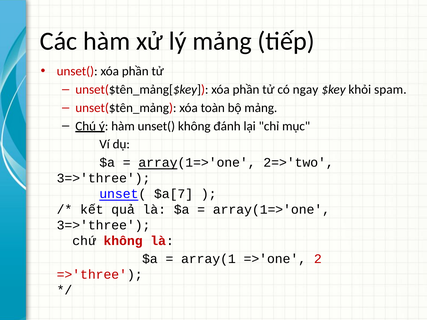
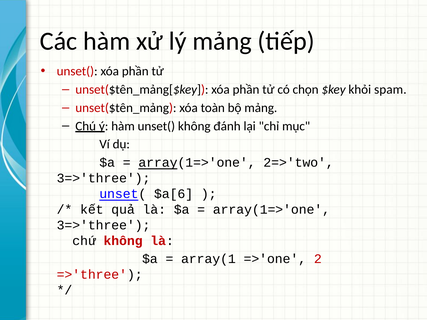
ngay: ngay -> chọn
$a[7: $a[7 -> $a[6
